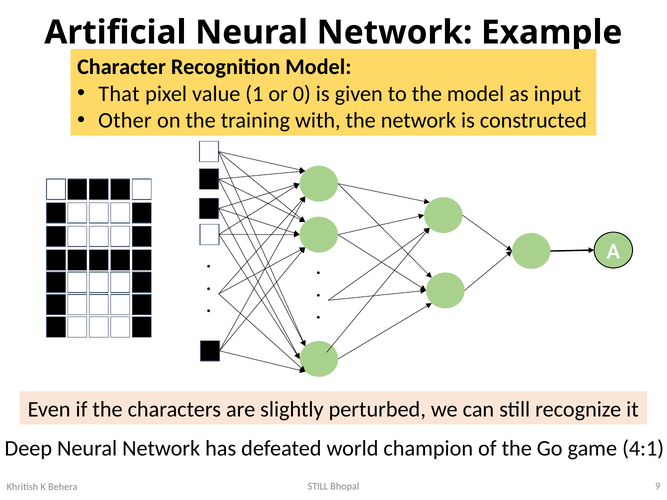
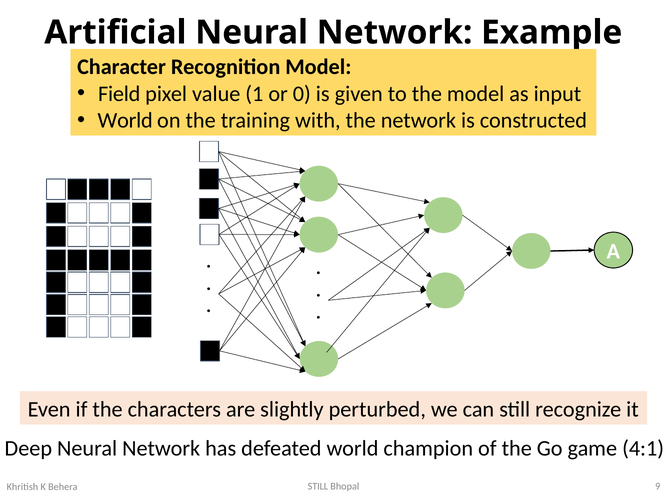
That: That -> Field
Other at (125, 120): Other -> World
